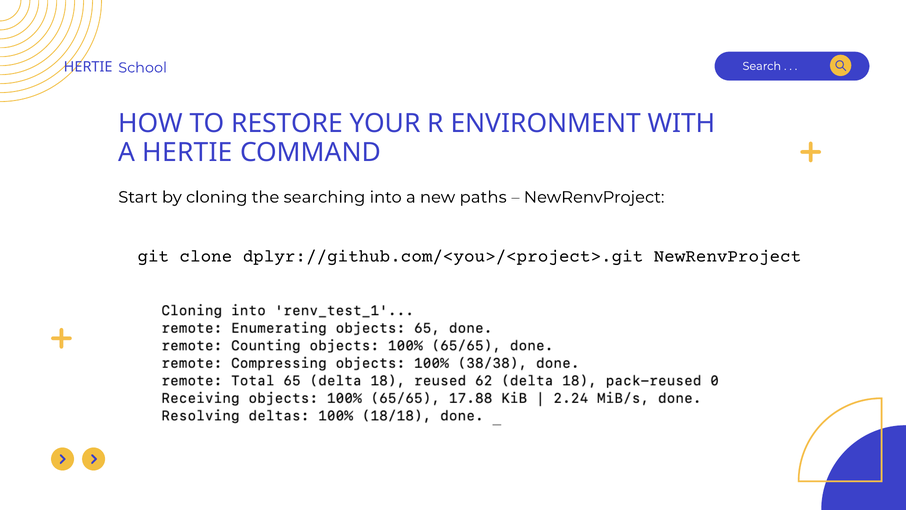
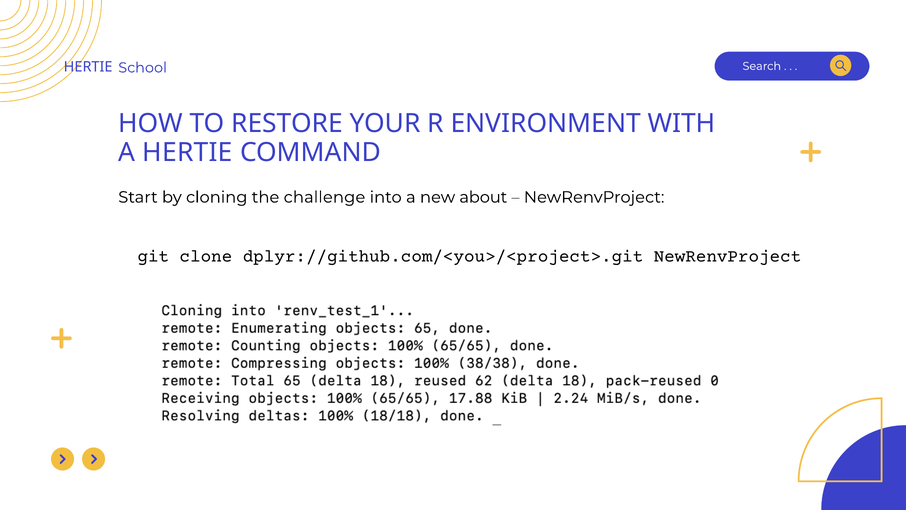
searching: searching -> challenge
paths: paths -> about
